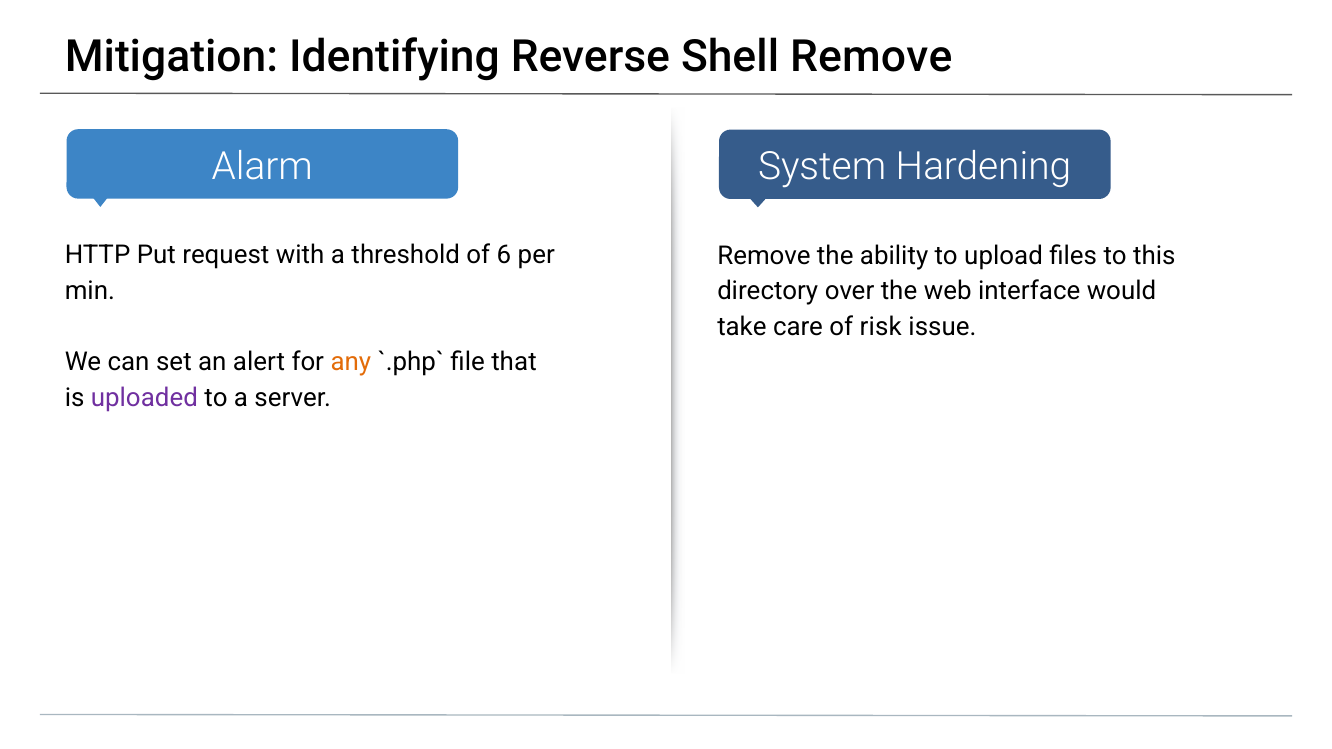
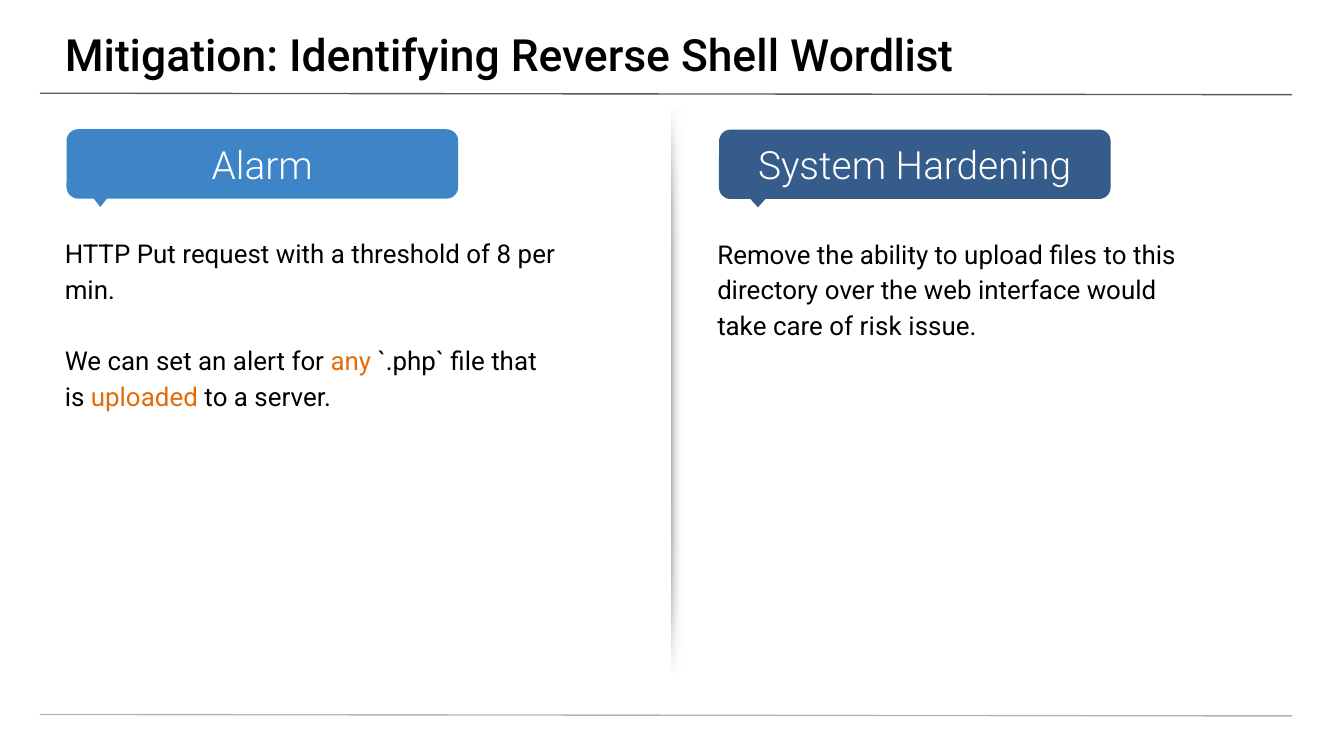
Shell Remove: Remove -> Wordlist
6: 6 -> 8
uploaded colour: purple -> orange
